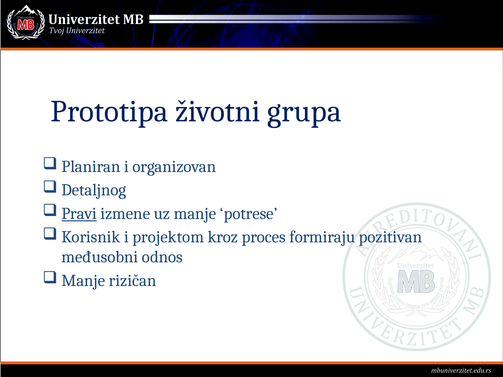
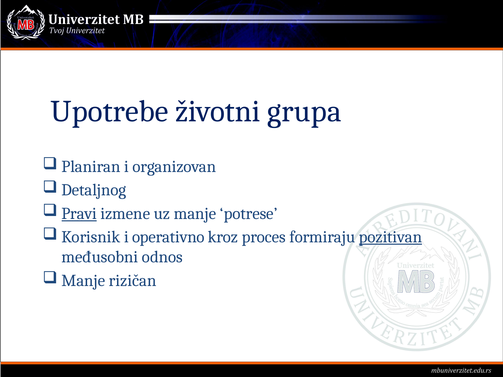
Prototipa: Prototipa -> Upotrebe
projektom: projektom -> operativno
pozitivan underline: none -> present
